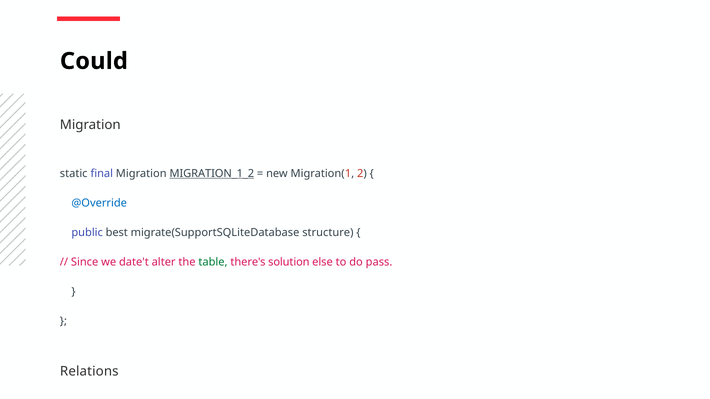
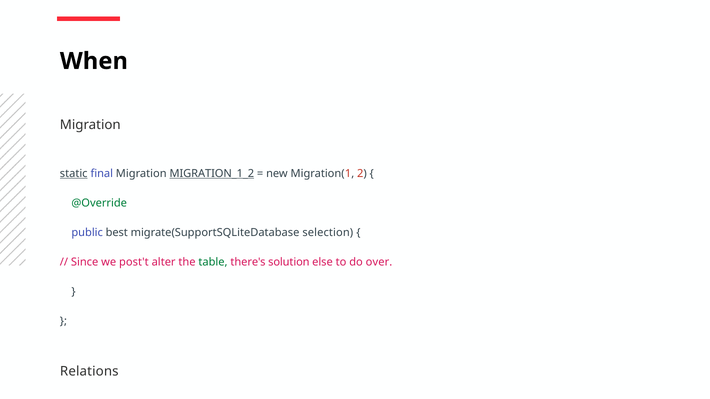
Could: Could -> When
static underline: none -> present
@Override colour: blue -> green
structure: structure -> selection
date't: date't -> post't
pass: pass -> over
